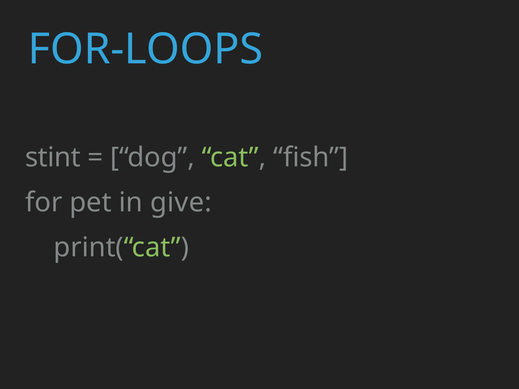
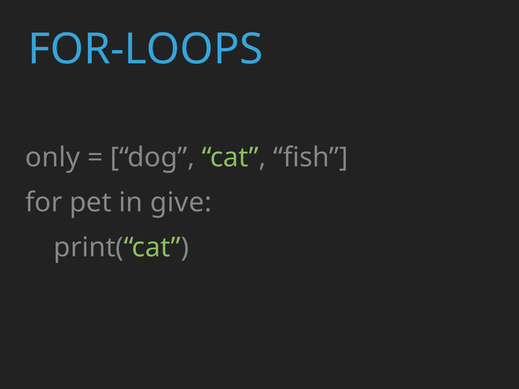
stint: stint -> only
